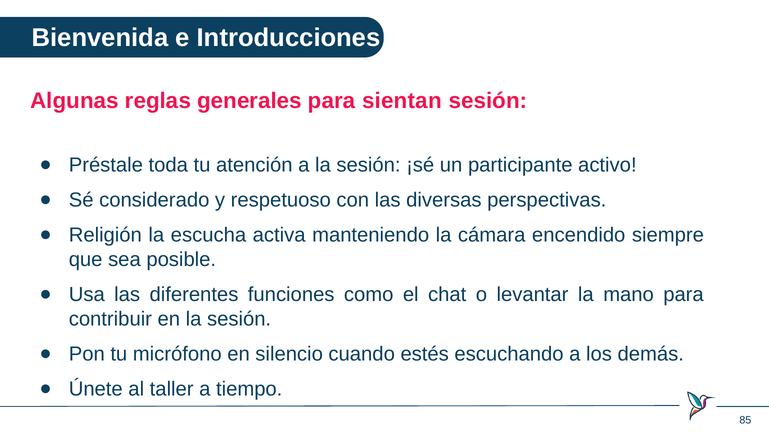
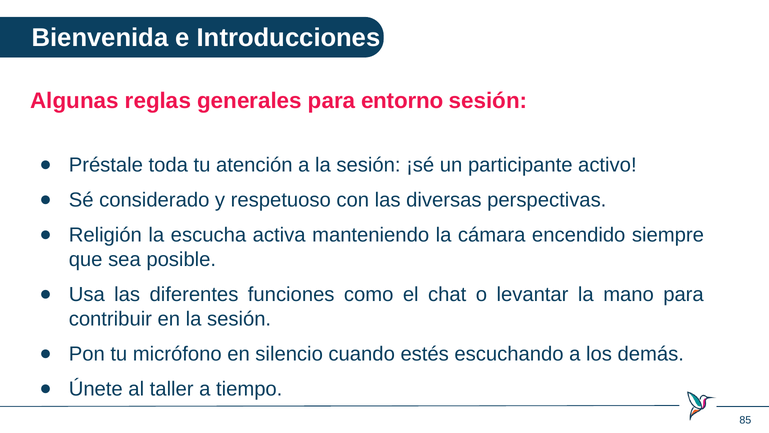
sientan: sientan -> entorno
